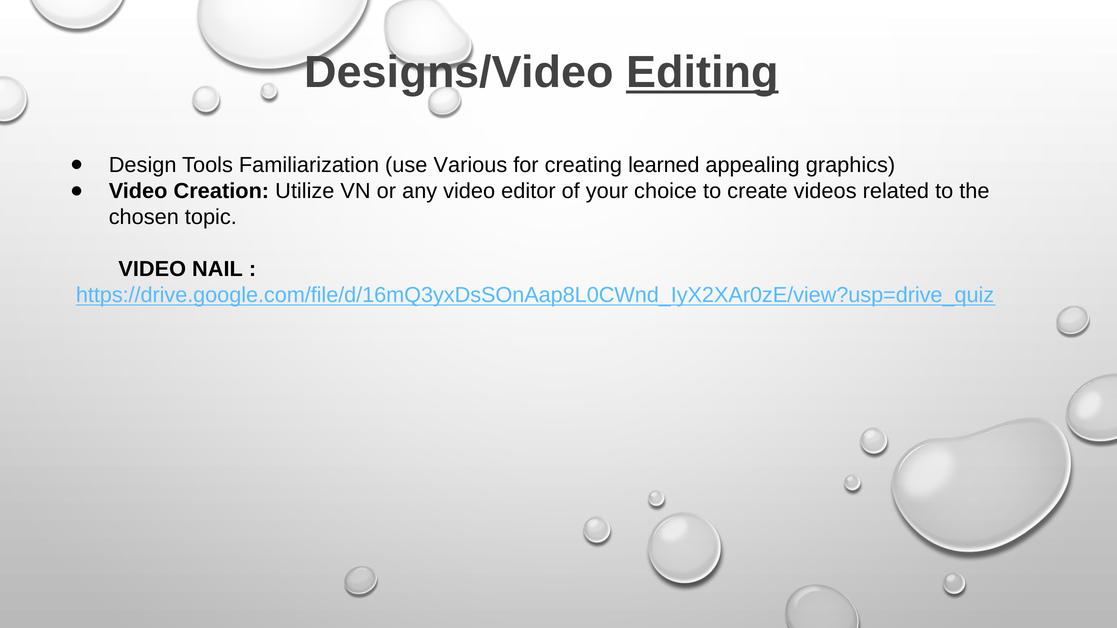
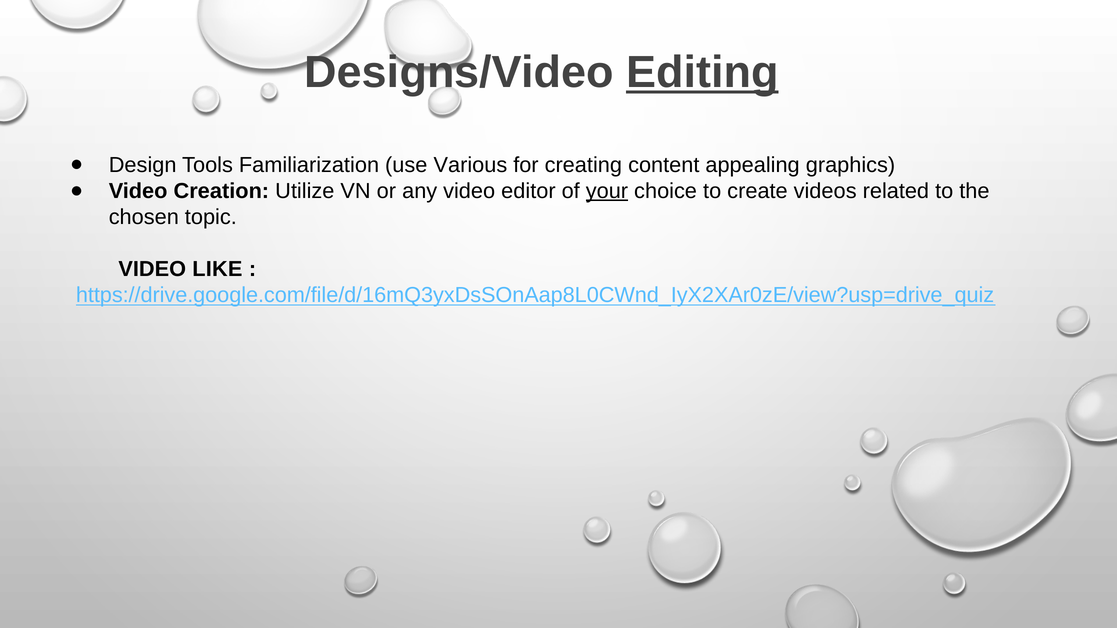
learned: learned -> content
your underline: none -> present
NAIL: NAIL -> LIKE
